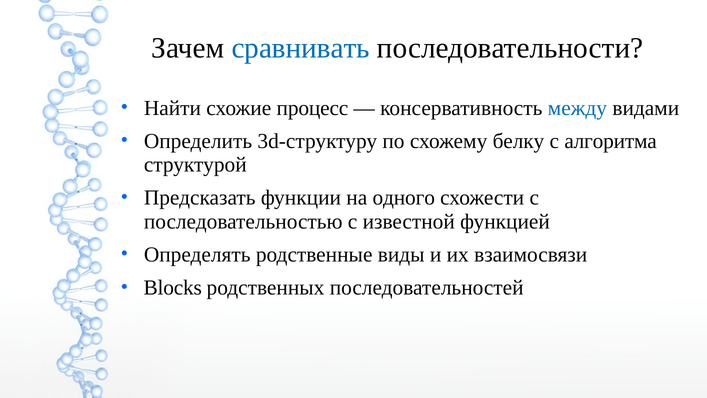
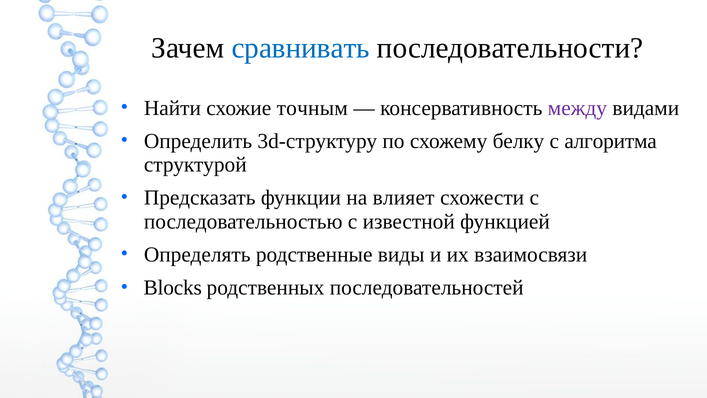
процесс: процесс -> точным
между colour: blue -> purple
одного: одного -> влияет
